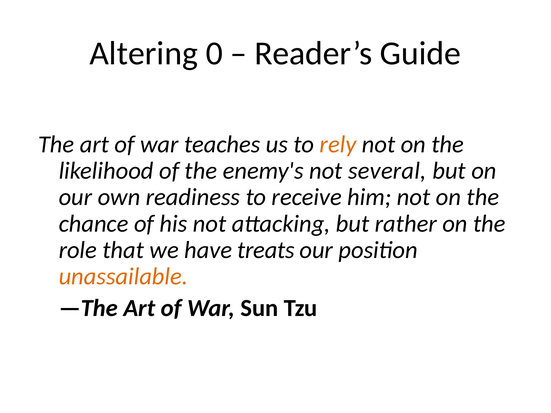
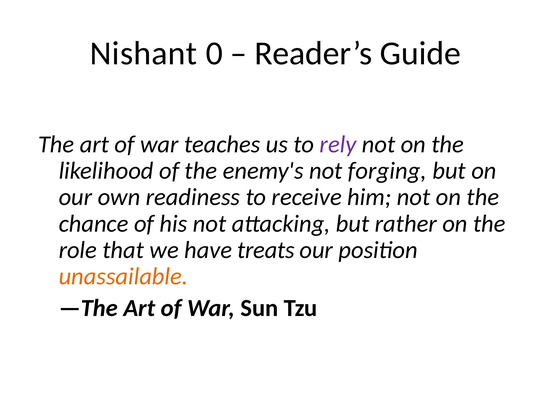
Altering: Altering -> Nishant
rely colour: orange -> purple
several: several -> forging
